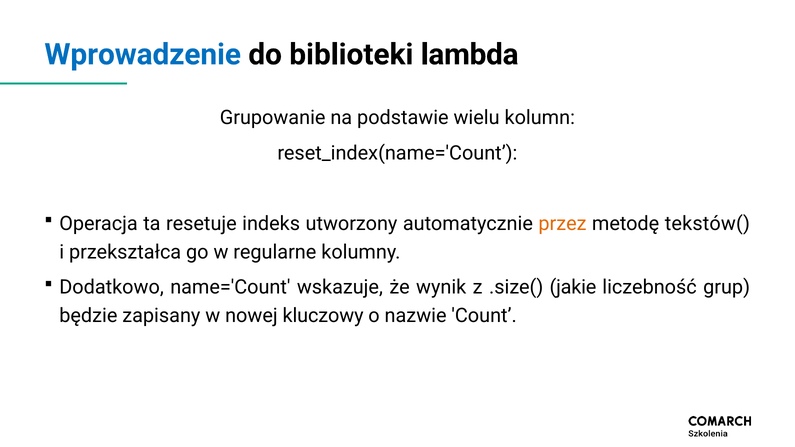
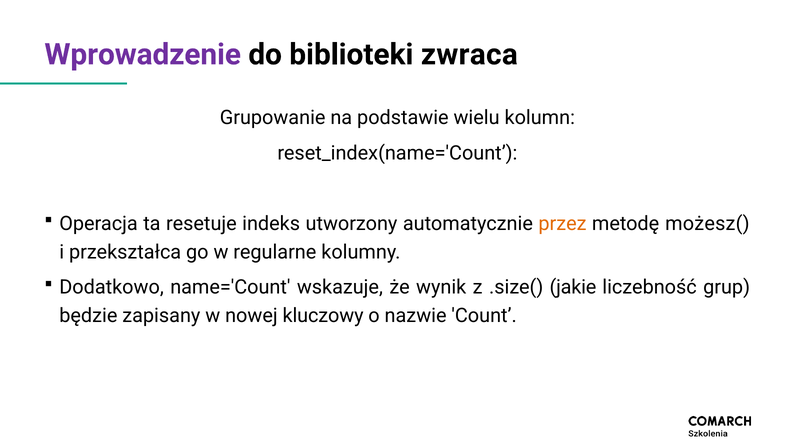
Wprowadzenie colour: blue -> purple
lambda: lambda -> zwraca
tekstów(: tekstów( -> możesz(
